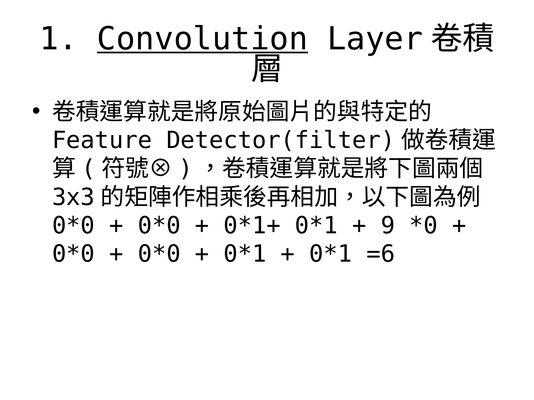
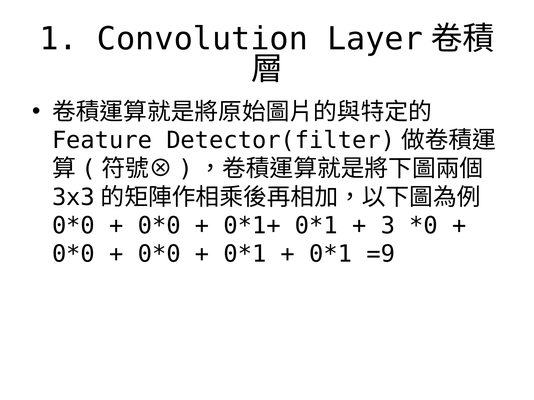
Convolution underline: present -> none
9: 9 -> 3
=6: =6 -> =9
